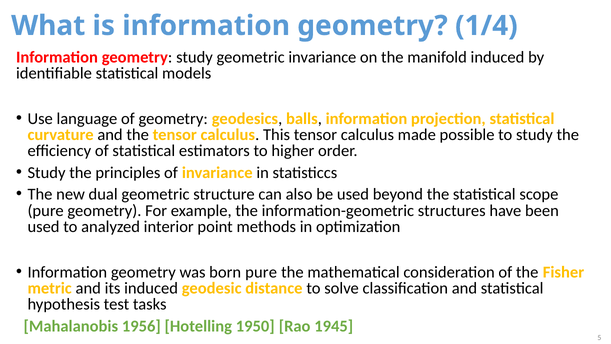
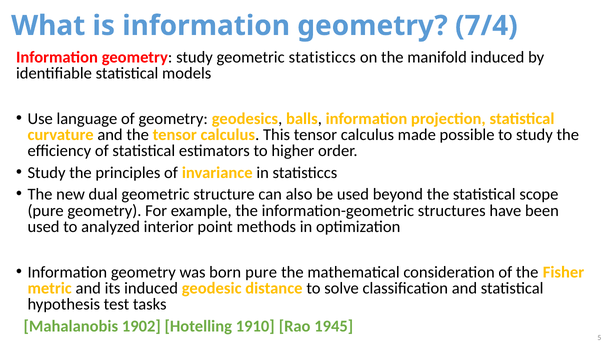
1/4: 1/4 -> 7/4
geometric invariance: invariance -> statisticcs
1956: 1956 -> 1902
1950: 1950 -> 1910
